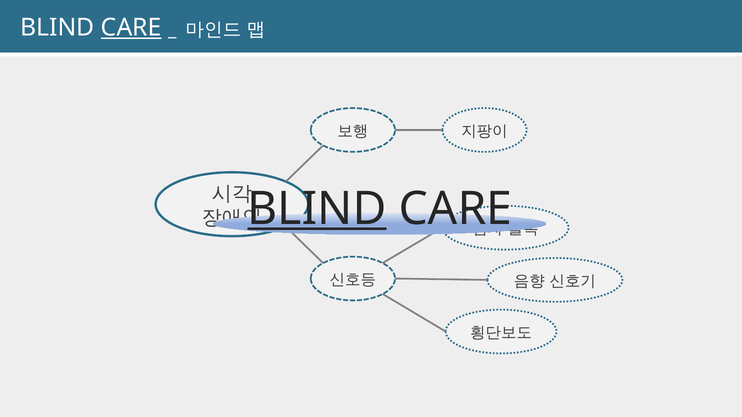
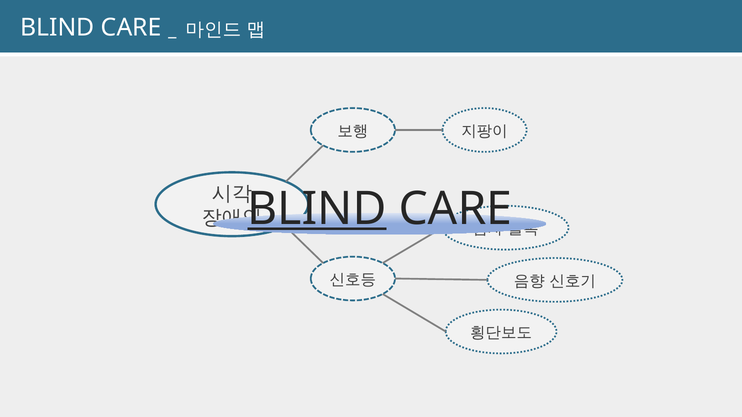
CARE at (131, 28) underline: present -> none
